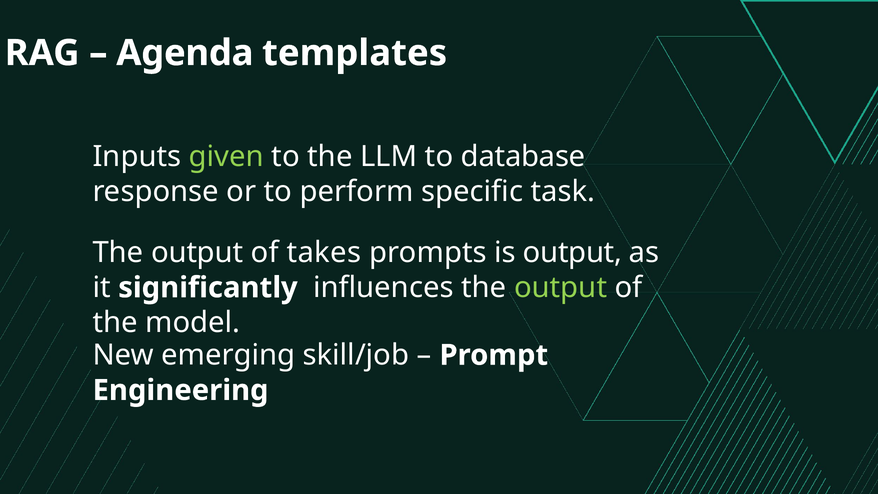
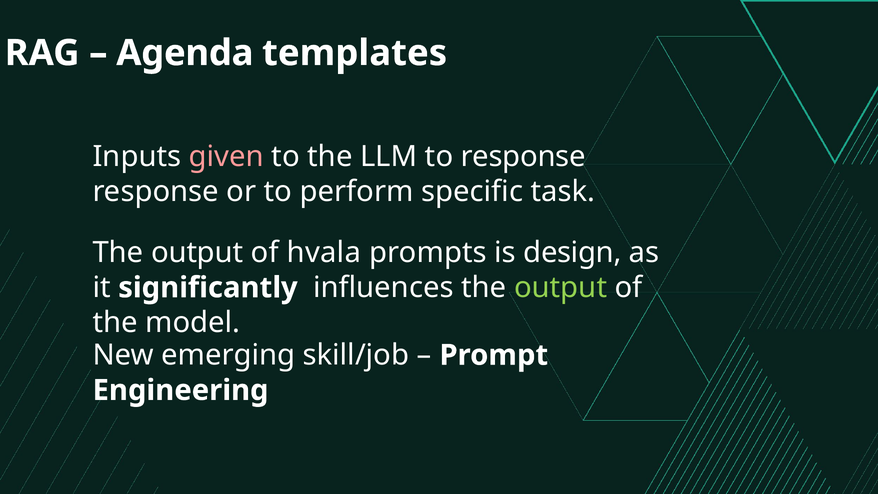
given colour: light green -> pink
to database: database -> response
takes: takes -> hvala
is output: output -> design
